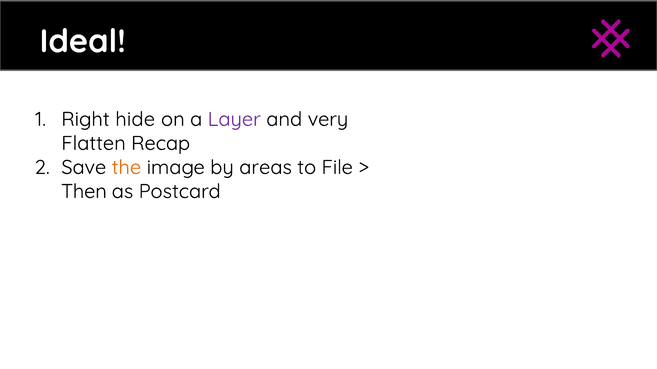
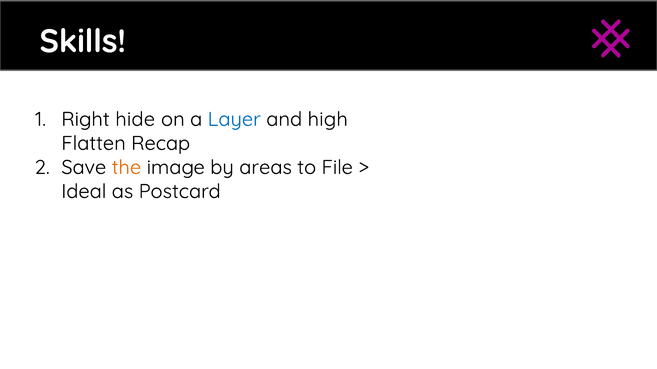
Ideal: Ideal -> Skills
Layer colour: purple -> blue
very: very -> high
Then: Then -> Ideal
